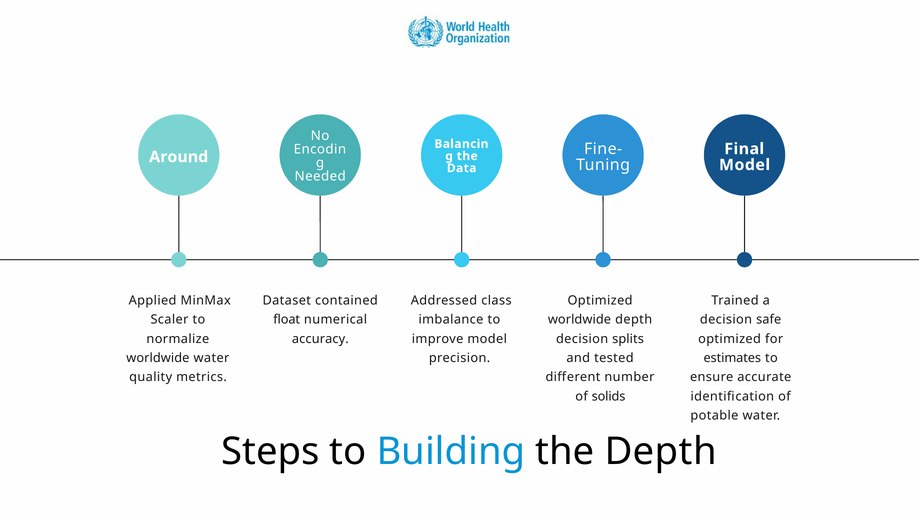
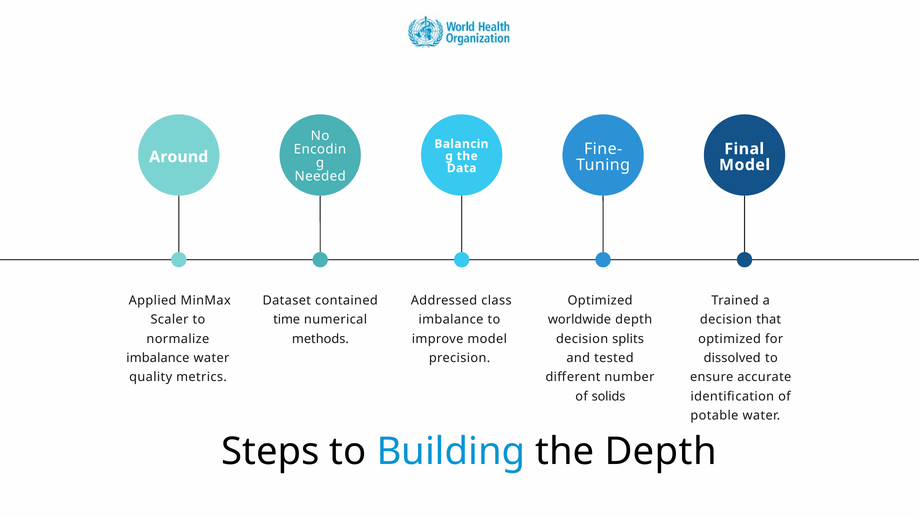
float: float -> time
safe: safe -> that
accuracy: accuracy -> methods
worldwide at (158, 358): worldwide -> imbalance
estimates: estimates -> dissolved
